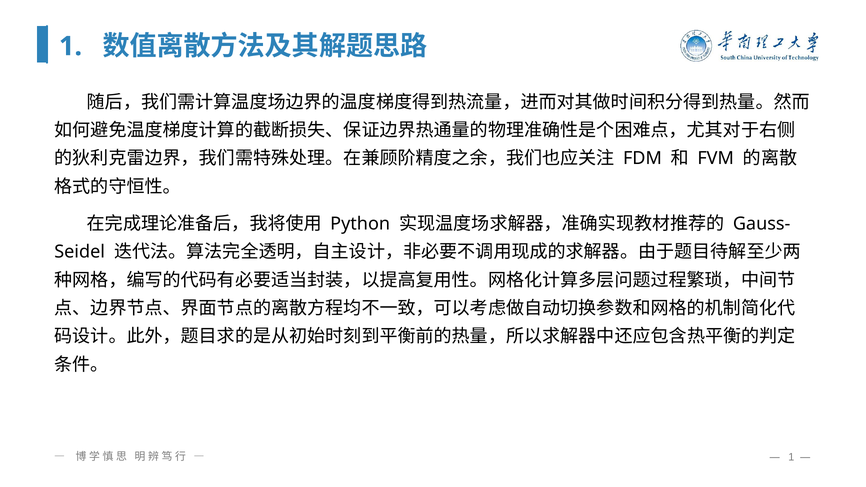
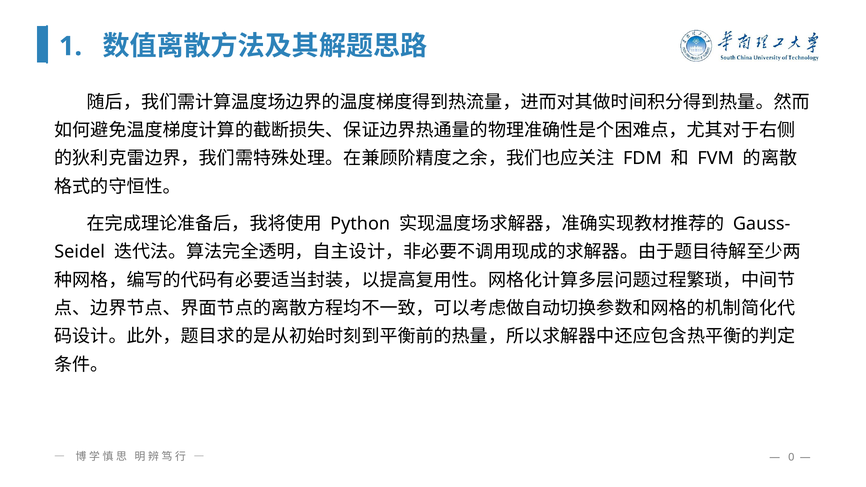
1 at (791, 458): 1 -> 0
